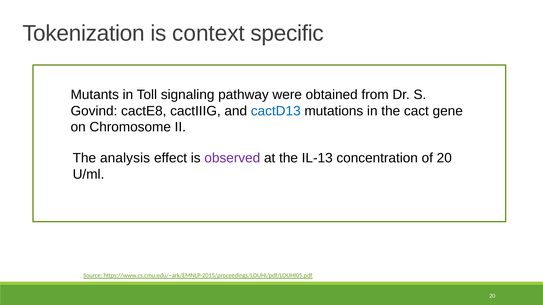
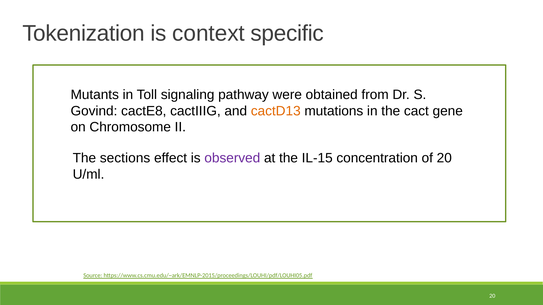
cactD13 colour: blue -> orange
analysis: analysis -> sections
IL-13: IL-13 -> IL-15
